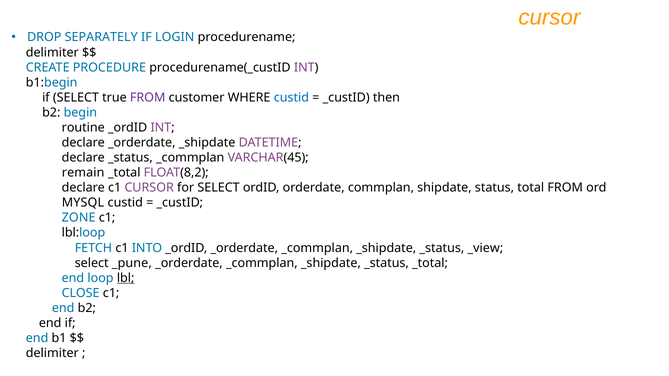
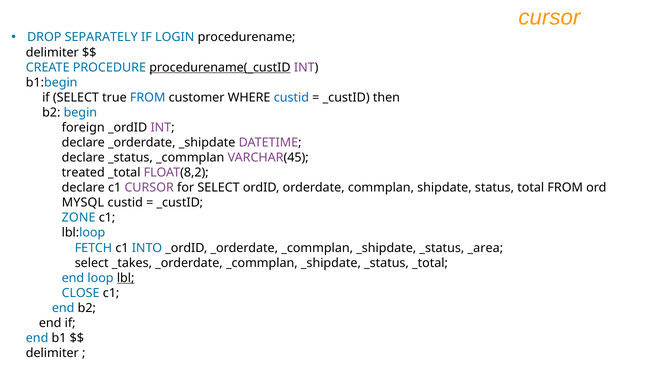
procedurename(_custID underline: none -> present
FROM at (148, 98) colour: purple -> blue
routine: routine -> foreign
remain: remain -> treated
_view: _view -> _area
_pune: _pune -> _takes
